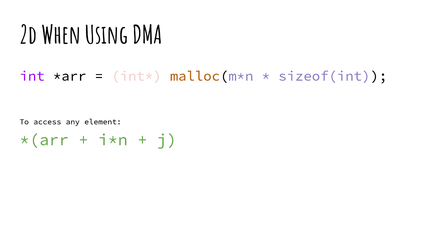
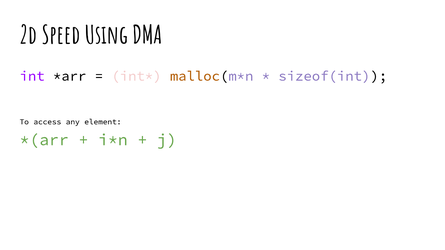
When: When -> Speed
